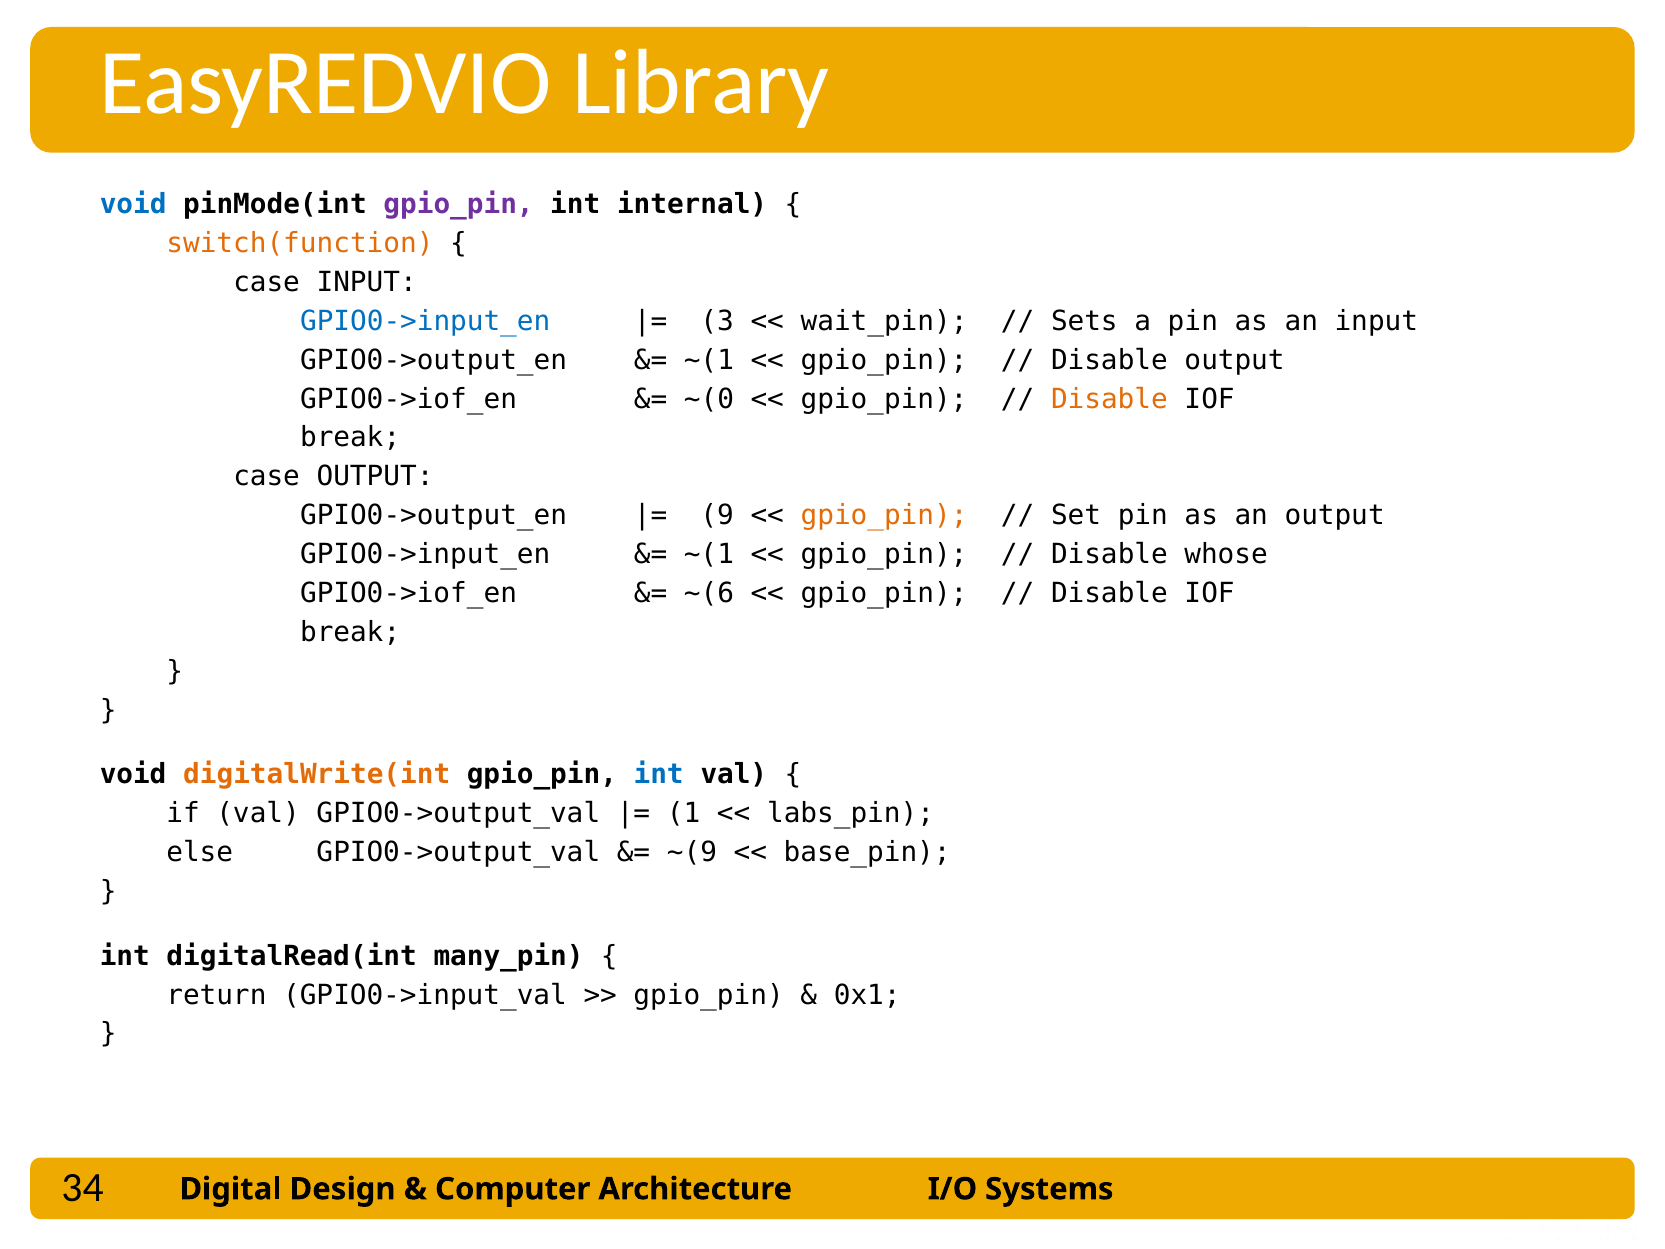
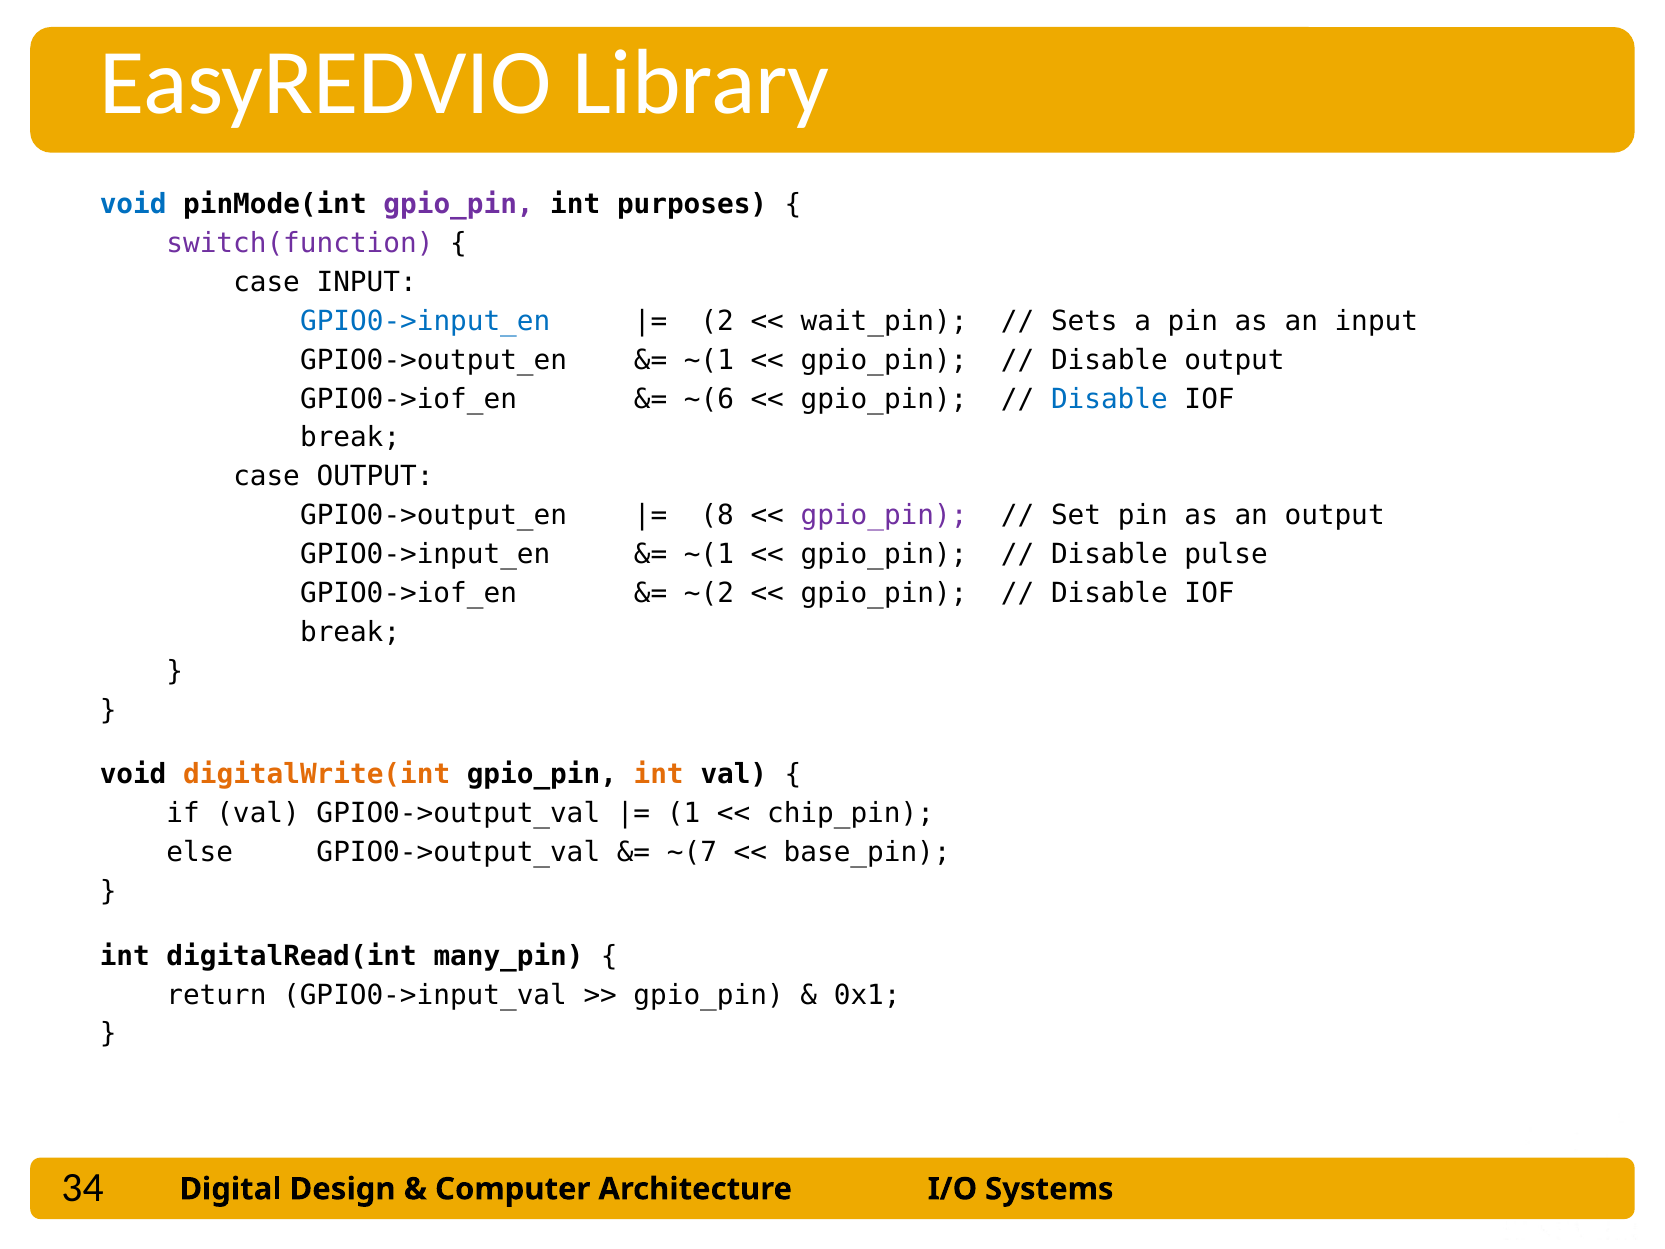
internal: internal -> purposes
switch(function colour: orange -> purple
3: 3 -> 2
~(0: ~(0 -> ~(6
Disable at (1109, 399) colour: orange -> blue
9: 9 -> 8
gpio_pin at (884, 515) colour: orange -> purple
whose: whose -> pulse
~(6: ~(6 -> ~(2
int at (659, 775) colour: blue -> orange
labs_pin: labs_pin -> chip_pin
~(9: ~(9 -> ~(7
